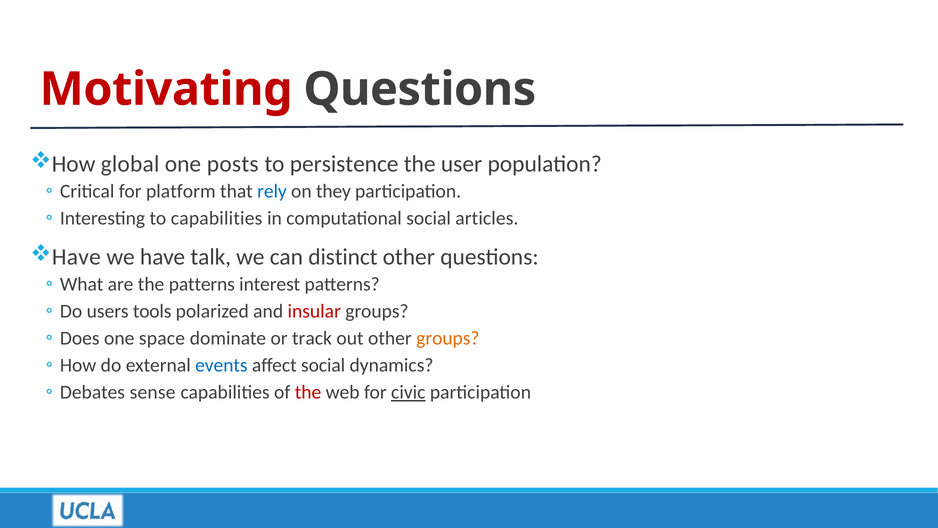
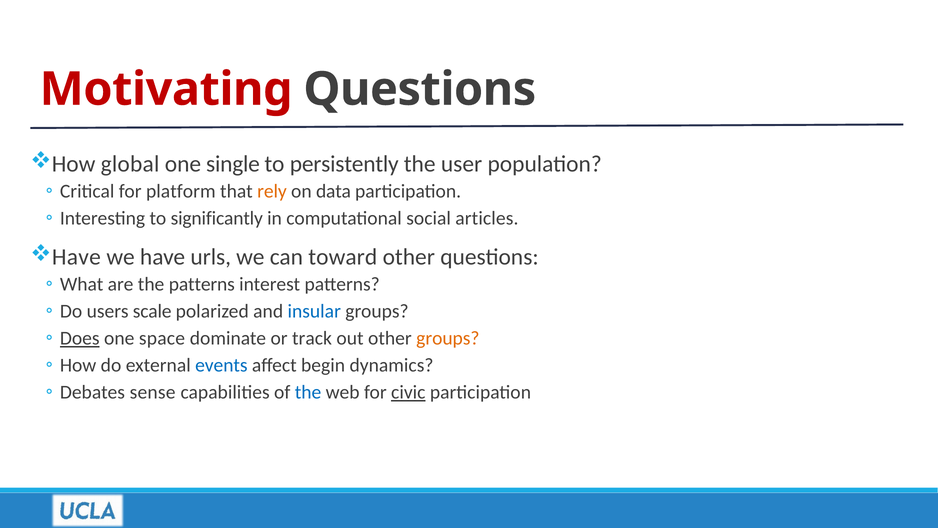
posts: posts -> single
persistence: persistence -> persistently
rely colour: blue -> orange
they: they -> data
to capabilities: capabilities -> significantly
talk: talk -> urls
distinct: distinct -> toward
tools: tools -> scale
insular colour: red -> blue
Does underline: none -> present
affect social: social -> begin
the at (308, 392) colour: red -> blue
